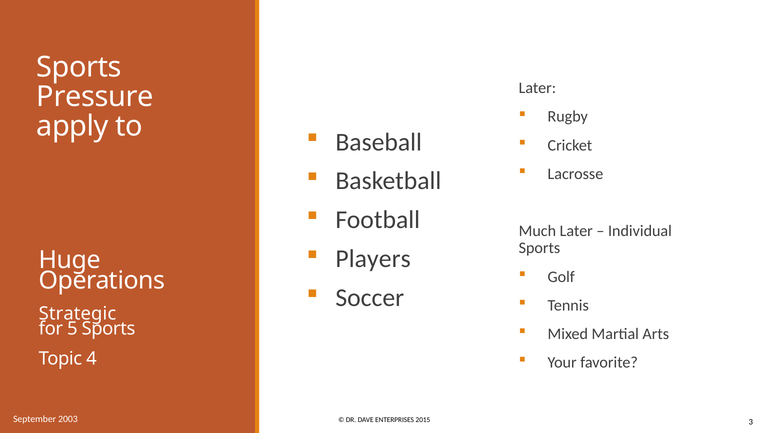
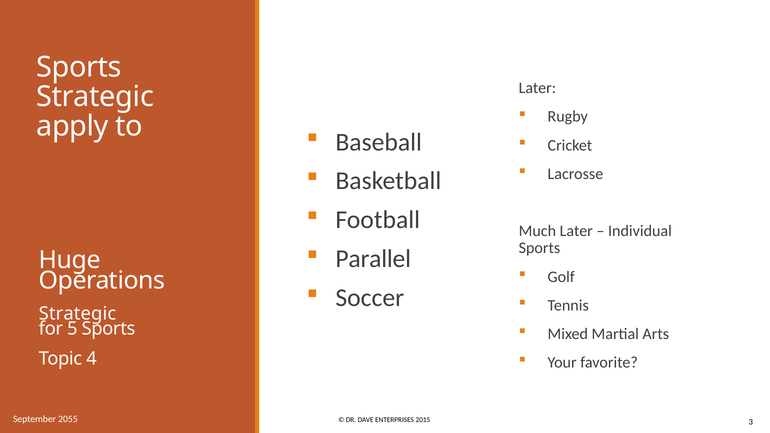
Pressure at (95, 97): Pressure -> Strategic
Players: Players -> Parallel
2003: 2003 -> 2055
